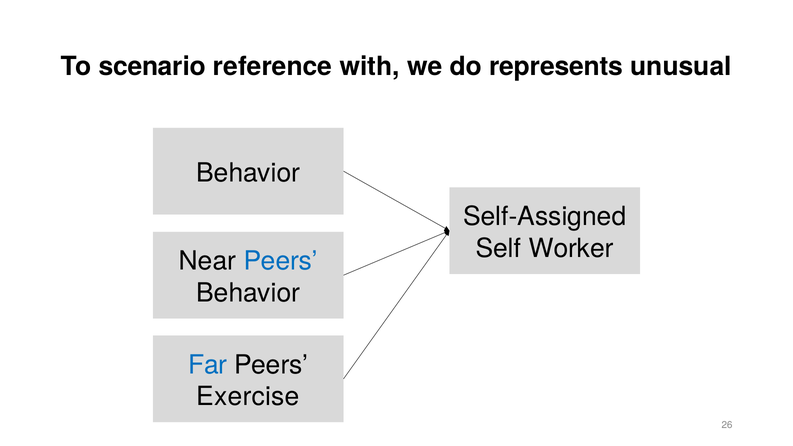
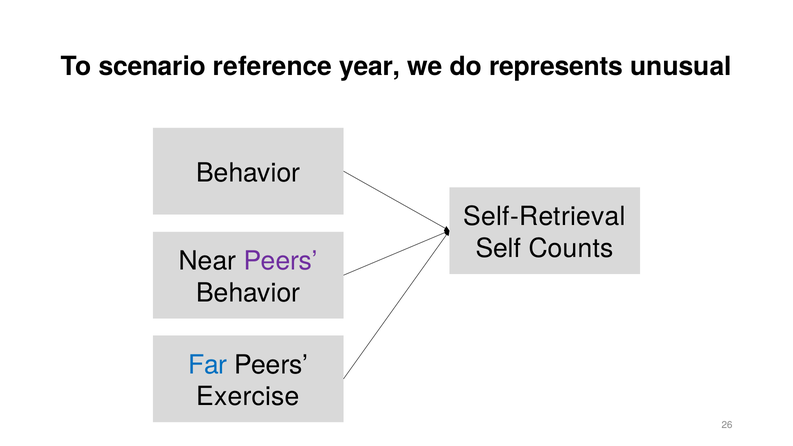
with: with -> year
Self-Assigned: Self-Assigned -> Self-Retrieval
Worker: Worker -> Counts
Peers at (281, 261) colour: blue -> purple
